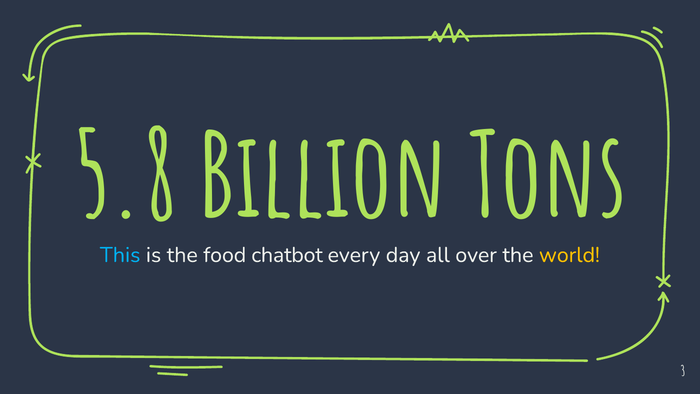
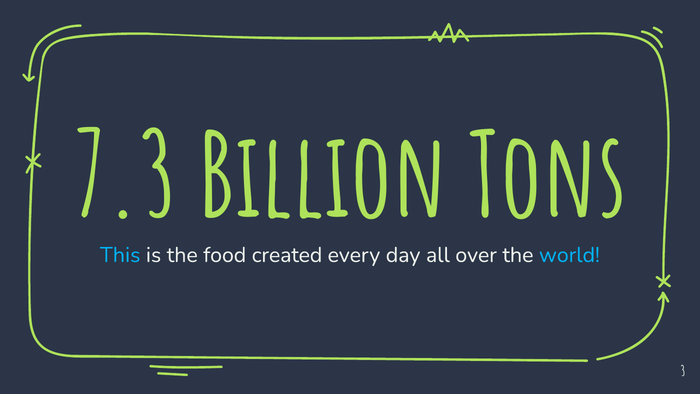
5.8: 5.8 -> 7.3
chatbot: chatbot -> created
world colour: yellow -> light blue
